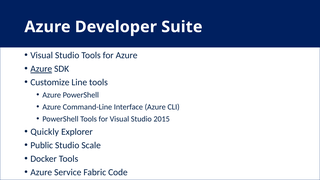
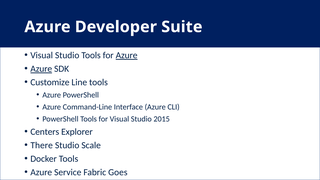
Azure at (127, 55) underline: none -> present
Quickly: Quickly -> Centers
Public: Public -> There
Code: Code -> Goes
